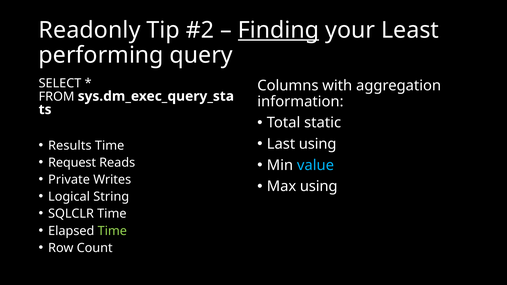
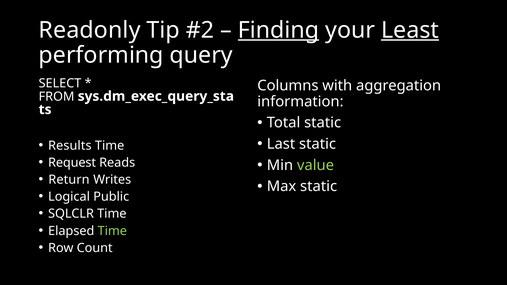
Least underline: none -> present
Last using: using -> static
value colour: light blue -> light green
Private: Private -> Return
Max using: using -> static
String: String -> Public
